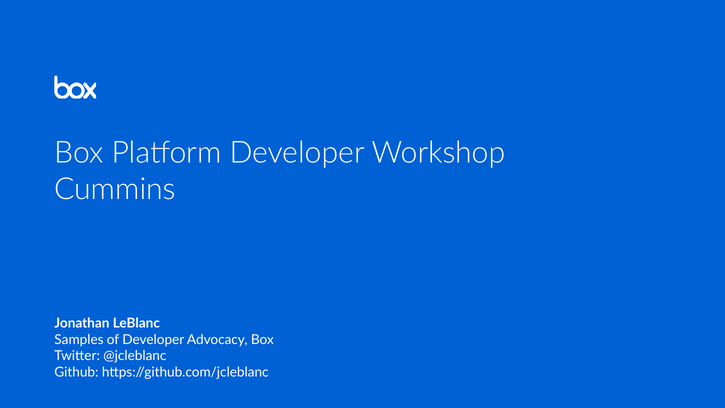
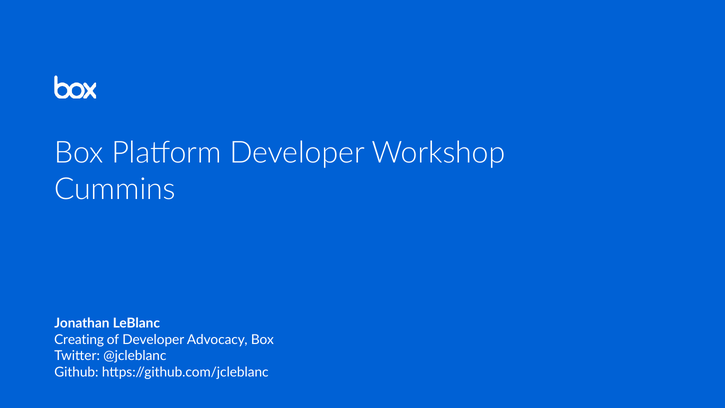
Samples: Samples -> Creating
